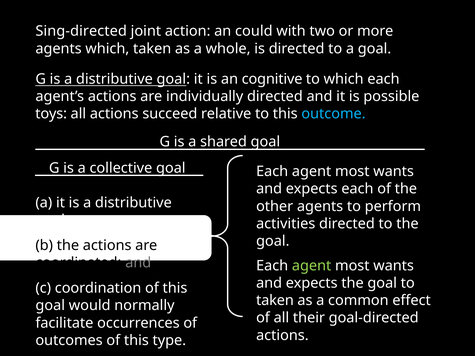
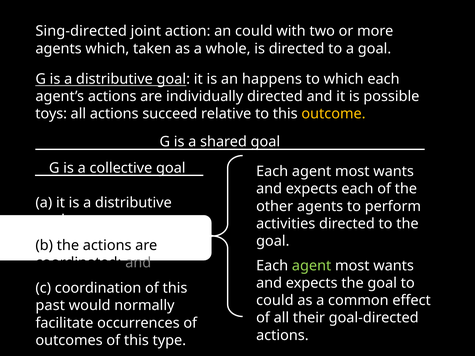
cognitive: cognitive -> happens
outcome colour: light blue -> yellow
taken at (275, 301): taken -> could
goal at (50, 306): goal -> past
